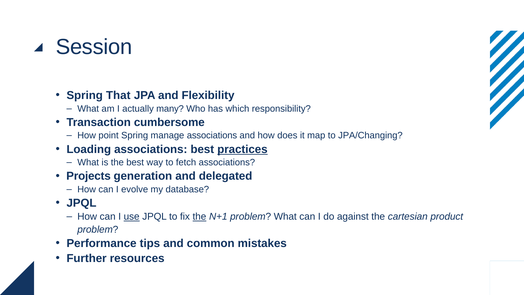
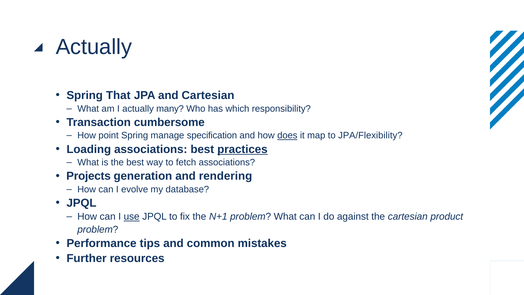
Session at (94, 47): Session -> Actually
and Flexibility: Flexibility -> Cartesian
manage associations: associations -> specification
does underline: none -> present
JPA/Changing: JPA/Changing -> JPA/Flexibility
delegated: delegated -> rendering
the at (199, 217) underline: present -> none
